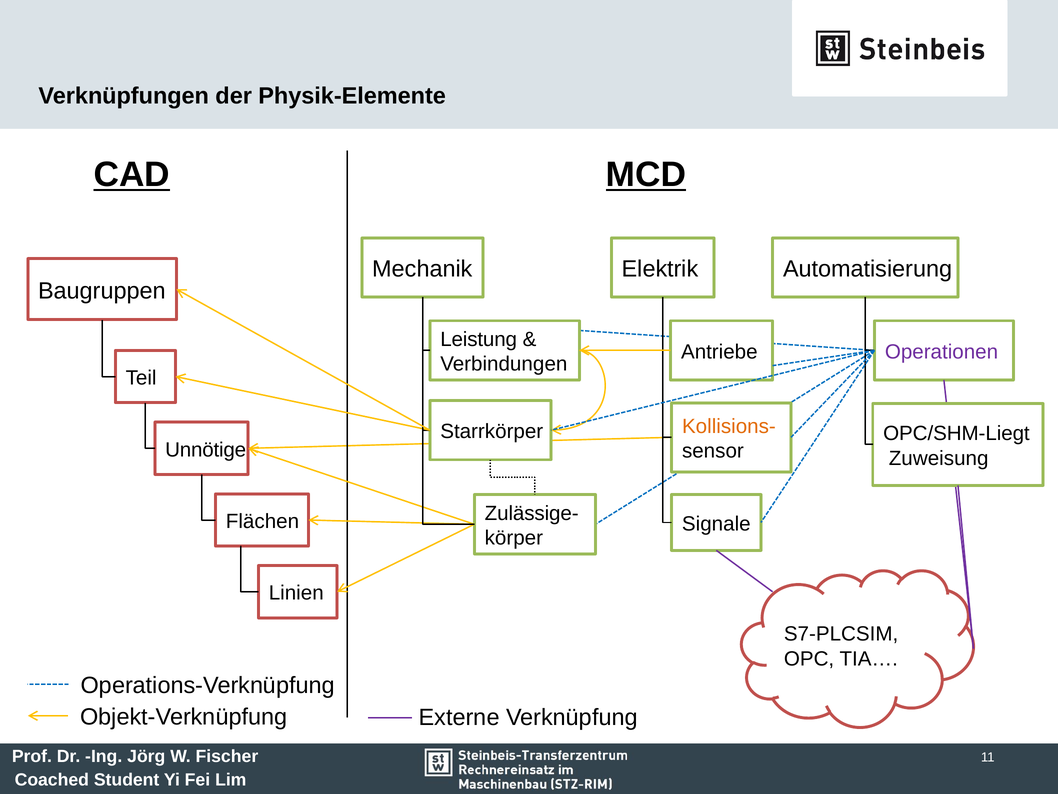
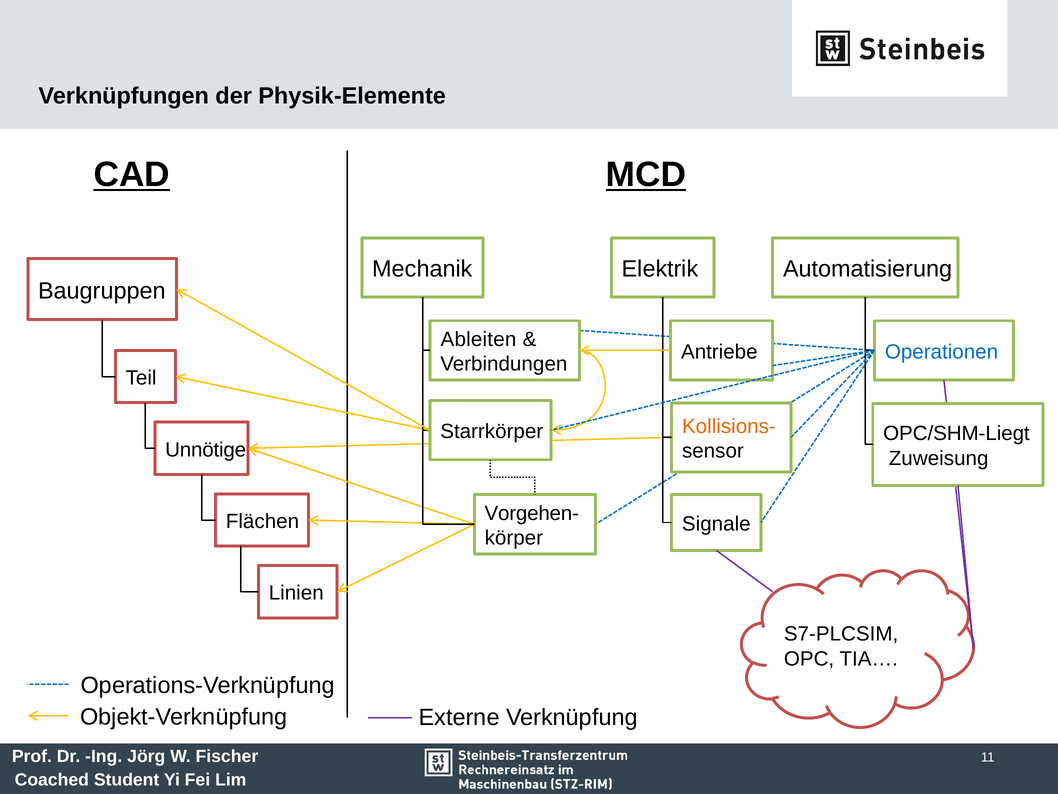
Leistung: Leistung -> Ableiten
Operationen colour: purple -> blue
Zulässige-: Zulässige- -> Vorgehen-
